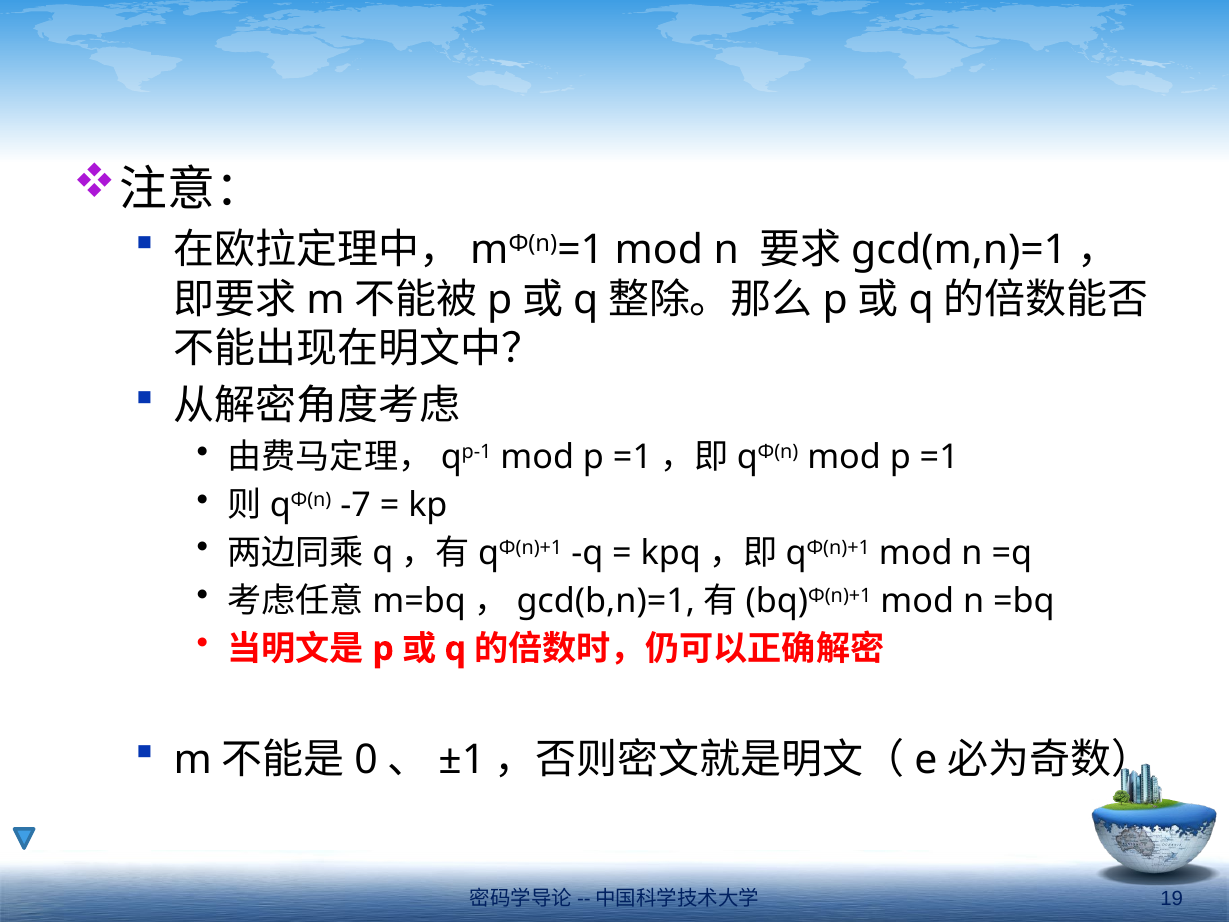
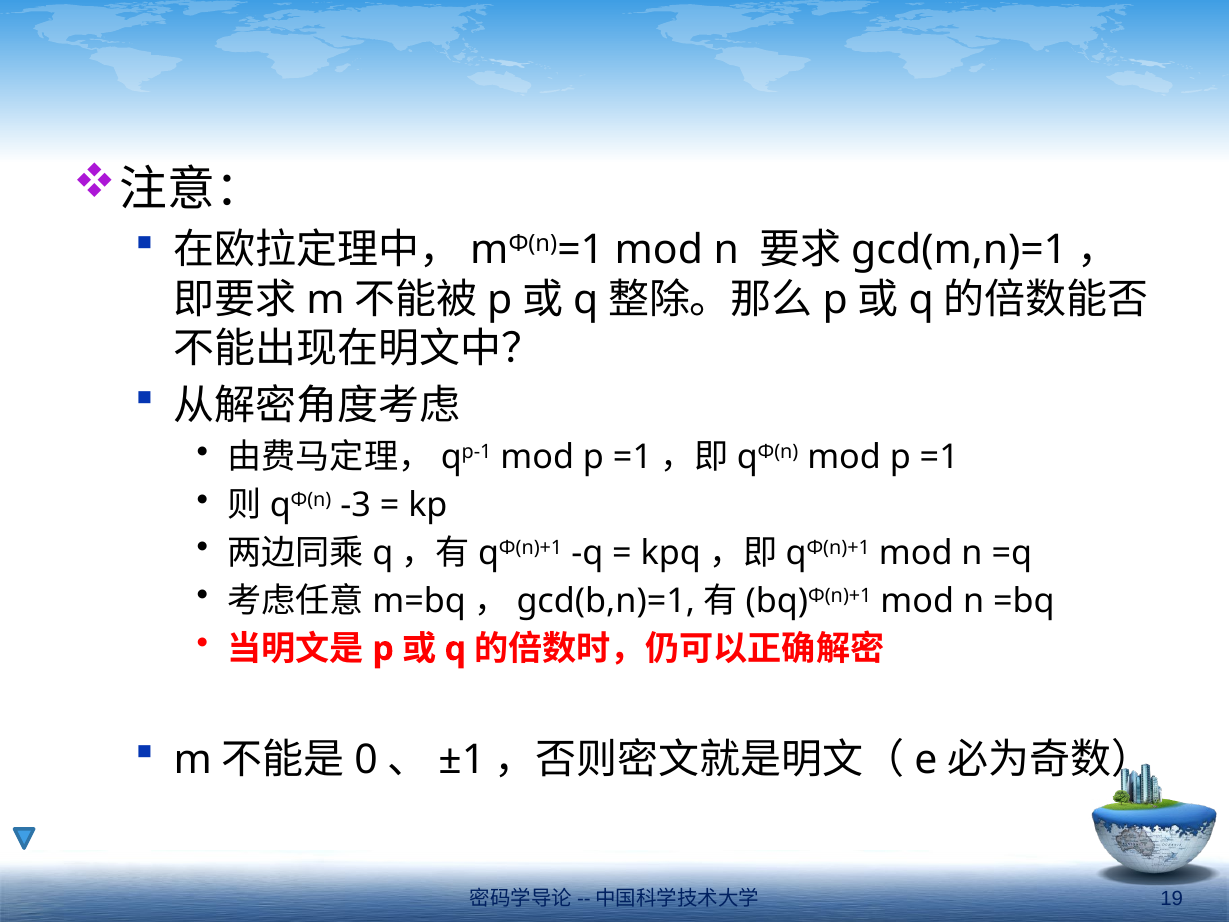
-7: -7 -> -3
